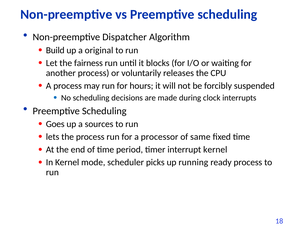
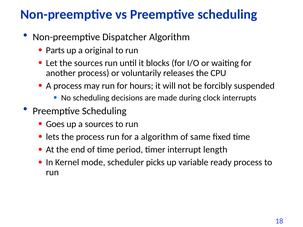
Build: Build -> Parts
the fairness: fairness -> sources
a processor: processor -> algorithm
interrupt kernel: kernel -> length
running: running -> variable
